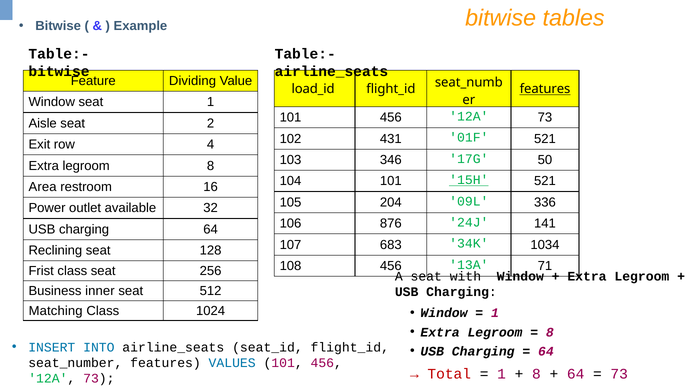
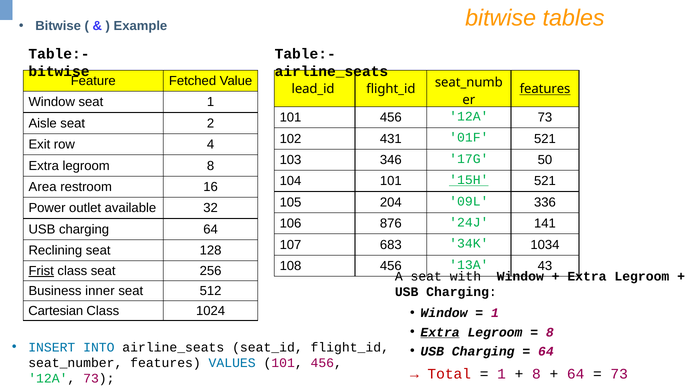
Dividing: Dividing -> Fetched
load_id: load_id -> lead_id
71: 71 -> 43
Frist underline: none -> present
Matching: Matching -> Cartesian
Extra at (440, 332) underline: none -> present
